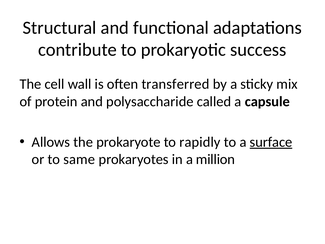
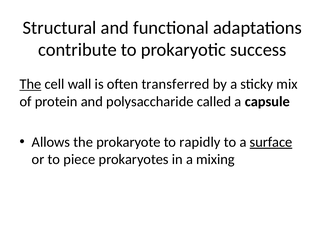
The at (30, 84) underline: none -> present
same: same -> piece
million: million -> mixing
